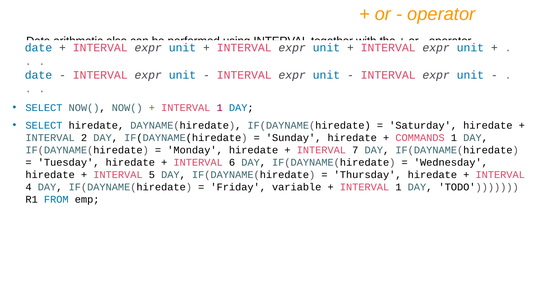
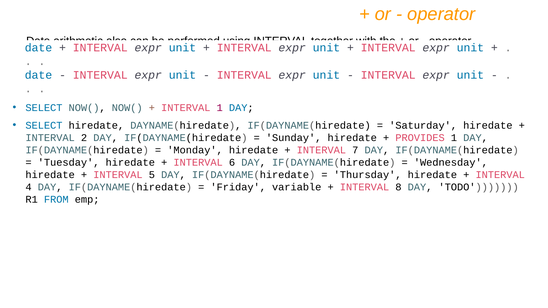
COMMANDS: COMMANDS -> PROVIDES
1 at (398, 187): 1 -> 8
